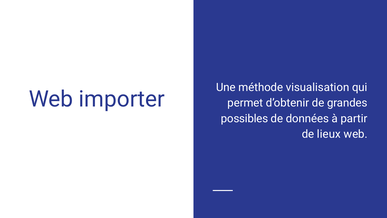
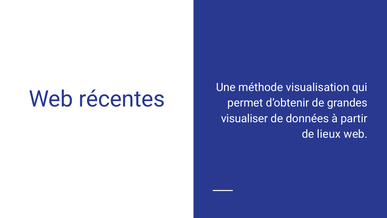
importer: importer -> récentes
possibles: possibles -> visualiser
